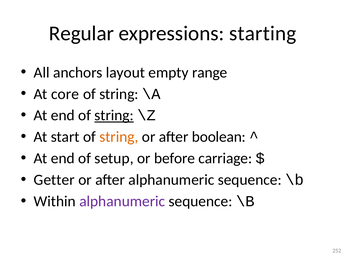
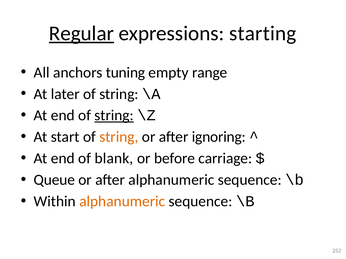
Regular underline: none -> present
layout: layout -> tuning
core: core -> later
boolean: boolean -> ignoring
setup: setup -> blank
Getter: Getter -> Queue
alphanumeric at (122, 202) colour: purple -> orange
